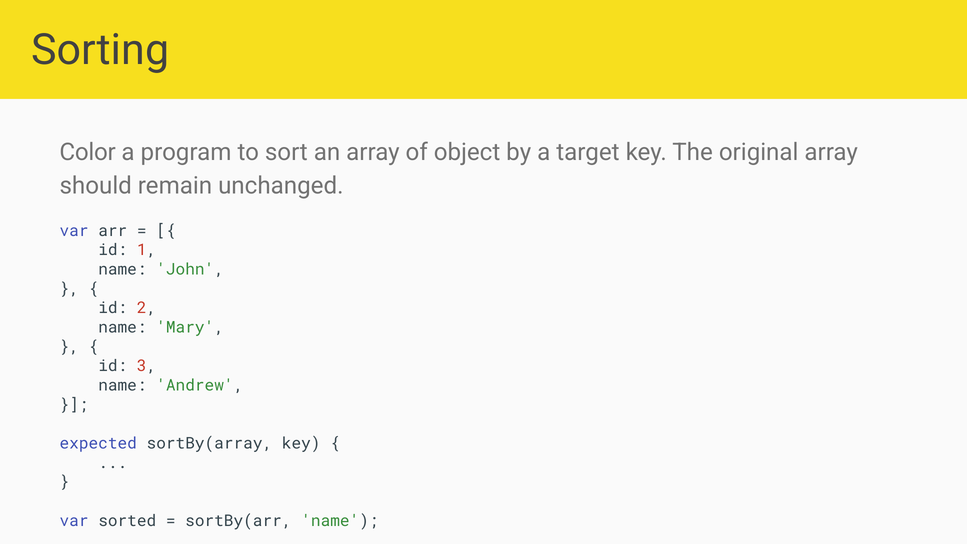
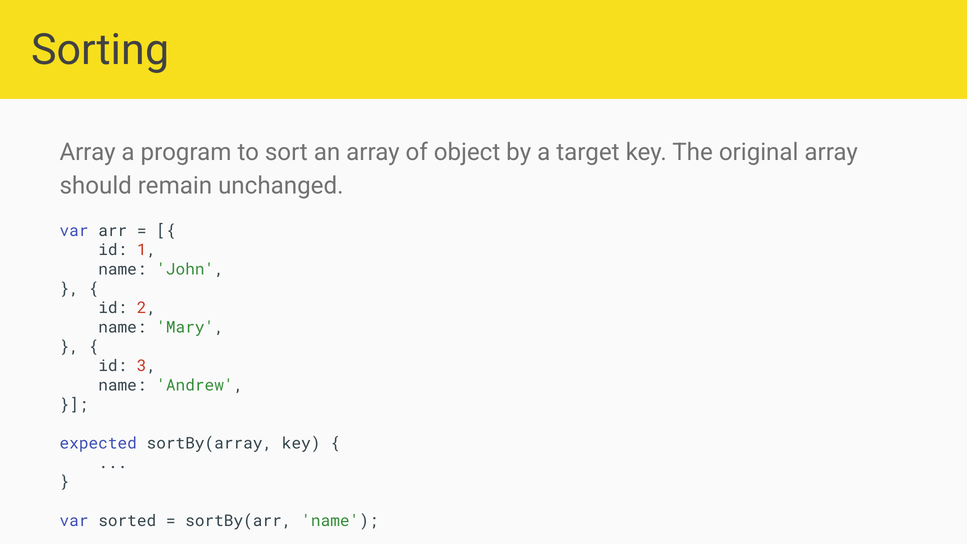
Color at (88, 152): Color -> Array
